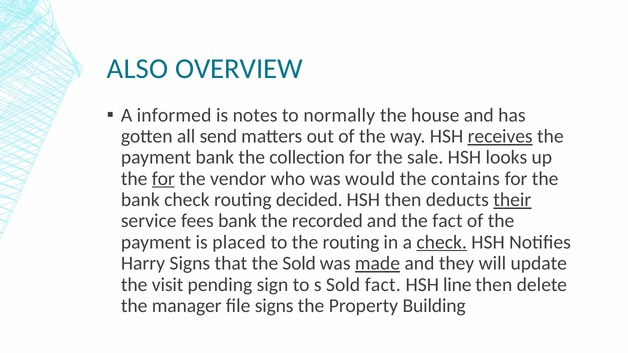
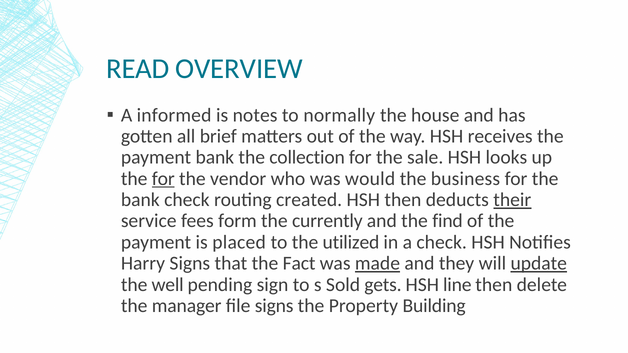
ALSO: ALSO -> READ
send: send -> brief
receives underline: present -> none
contains: contains -> business
decided: decided -> created
fees bank: bank -> form
recorded: recorded -> currently
the fact: fact -> find
the routing: routing -> utilized
check at (442, 242) underline: present -> none
the Sold: Sold -> Fact
update underline: none -> present
visit: visit -> well
Sold fact: fact -> gets
